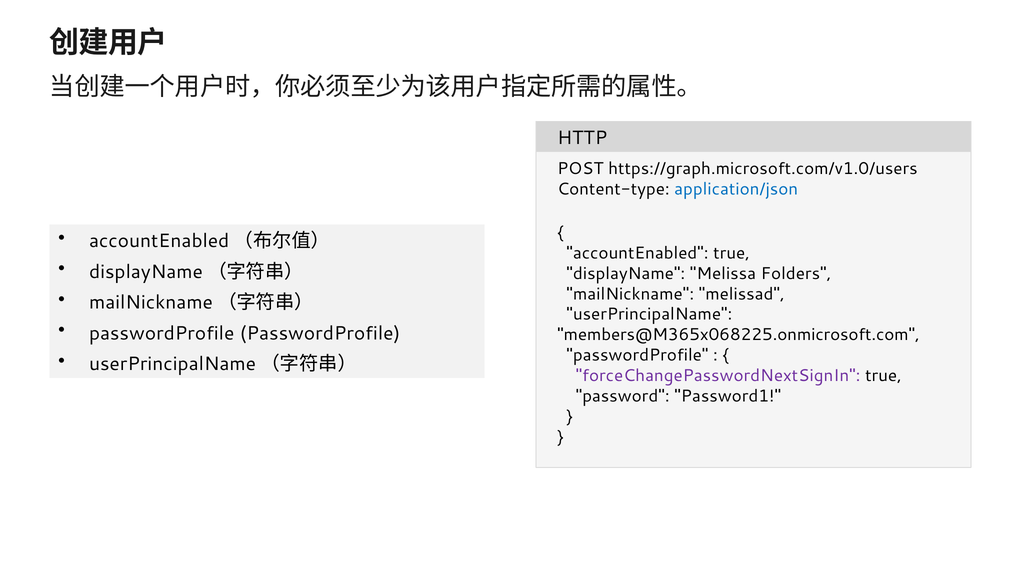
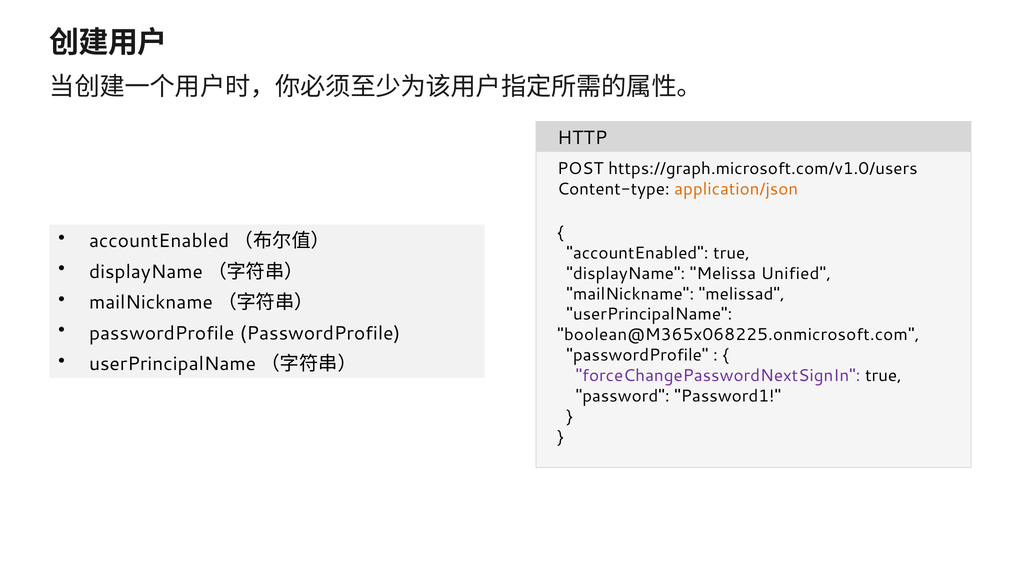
application/json colour: blue -> orange
Folders: Folders -> Unified
members@M365x068225.onmicrosoft.com: members@M365x068225.onmicrosoft.com -> boolean@M365x068225.onmicrosoft.com
